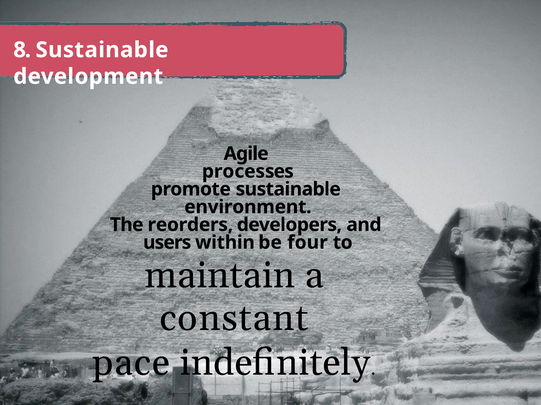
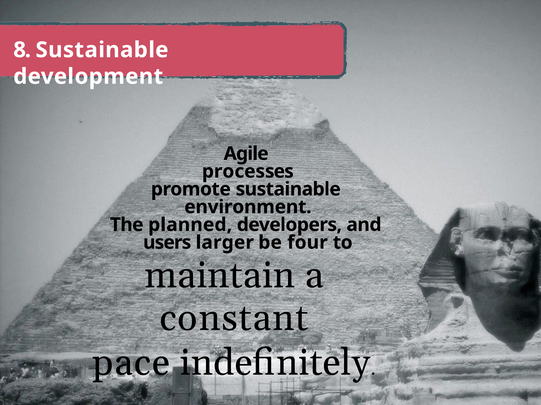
reorders: reorders -> planned
within: within -> larger
